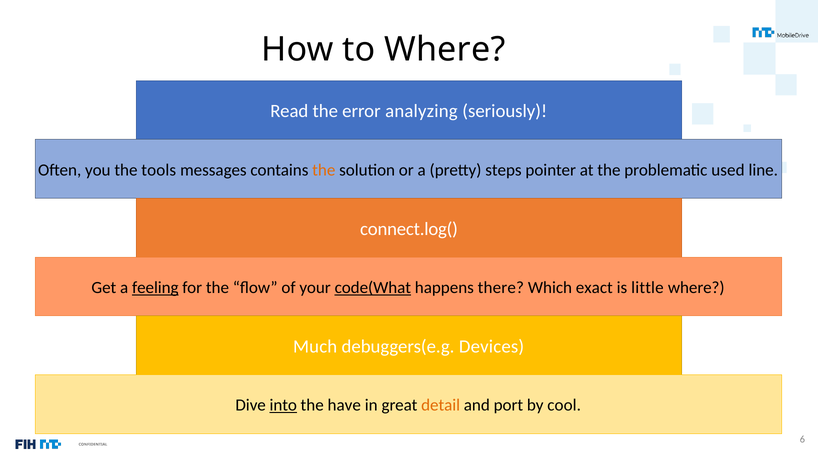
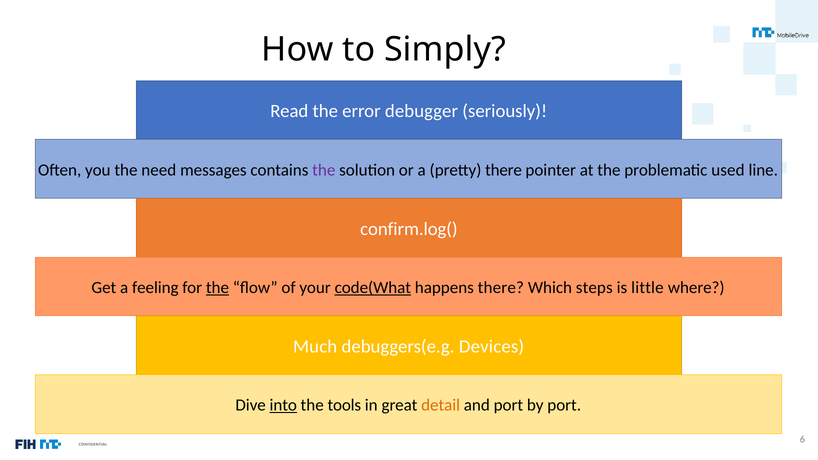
to Where: Where -> Simply
analyzing: analyzing -> debugger
tools: tools -> need
the at (324, 170) colour: orange -> purple
pretty steps: steps -> there
connect.log(: connect.log( -> confirm.log(
feeling underline: present -> none
the at (217, 288) underline: none -> present
exact: exact -> steps
have: have -> tools
by cool: cool -> port
